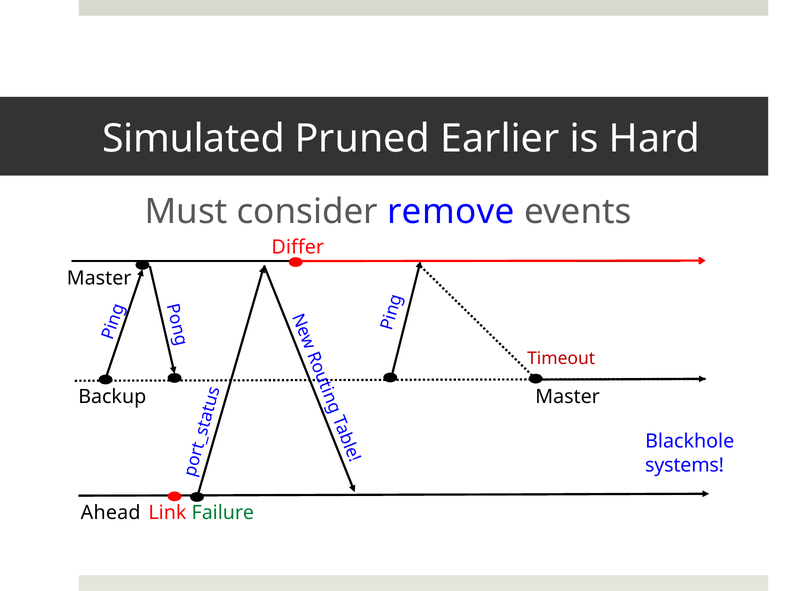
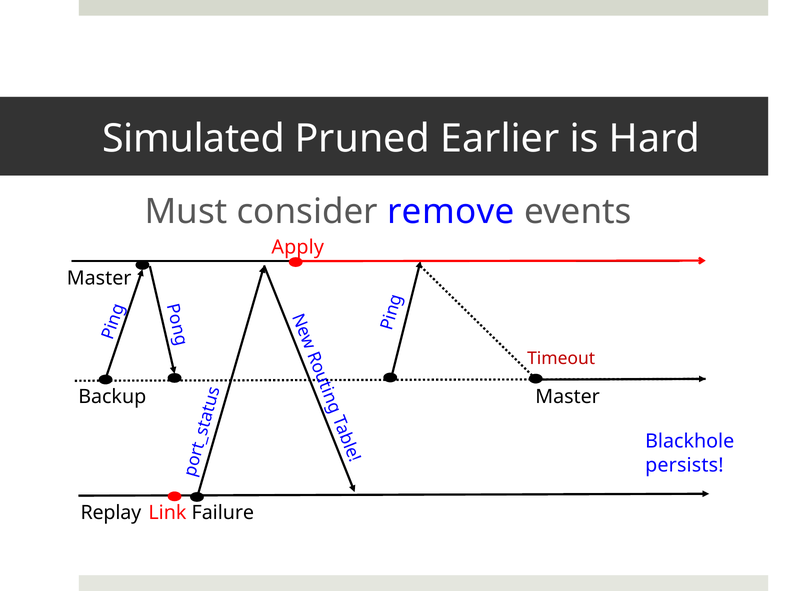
Differ: Differ -> Apply
systems: systems -> persists
Ahead: Ahead -> Replay
Failure colour: green -> black
